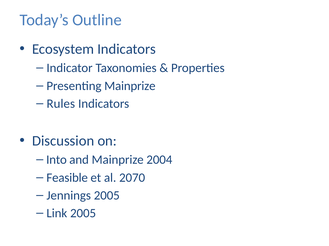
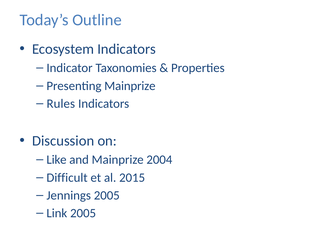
Into: Into -> Like
Feasible: Feasible -> Difficult
2070: 2070 -> 2015
